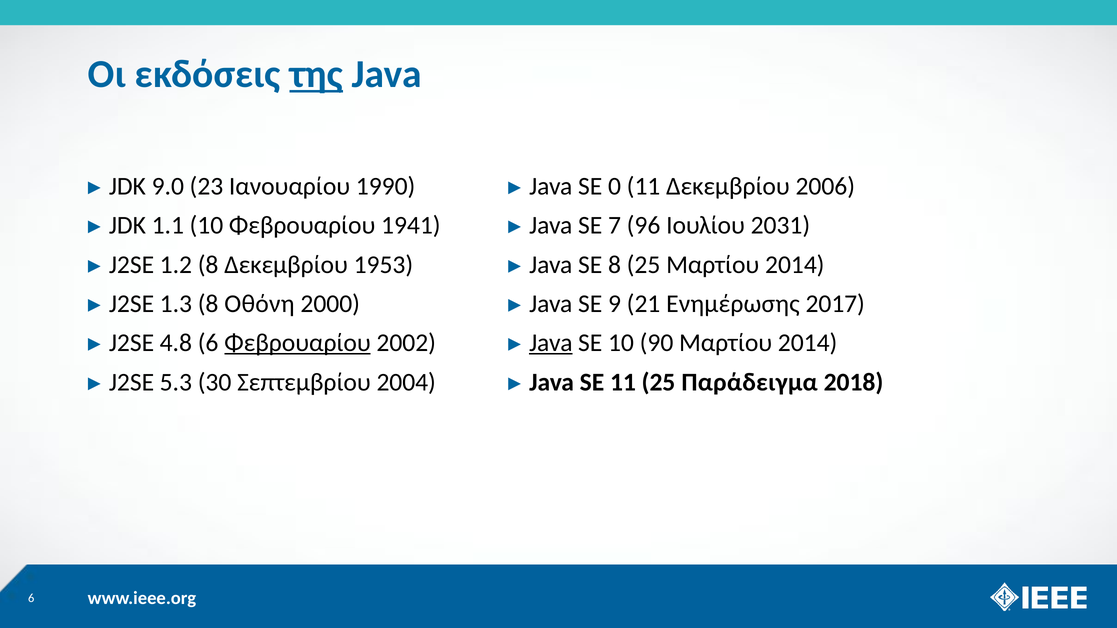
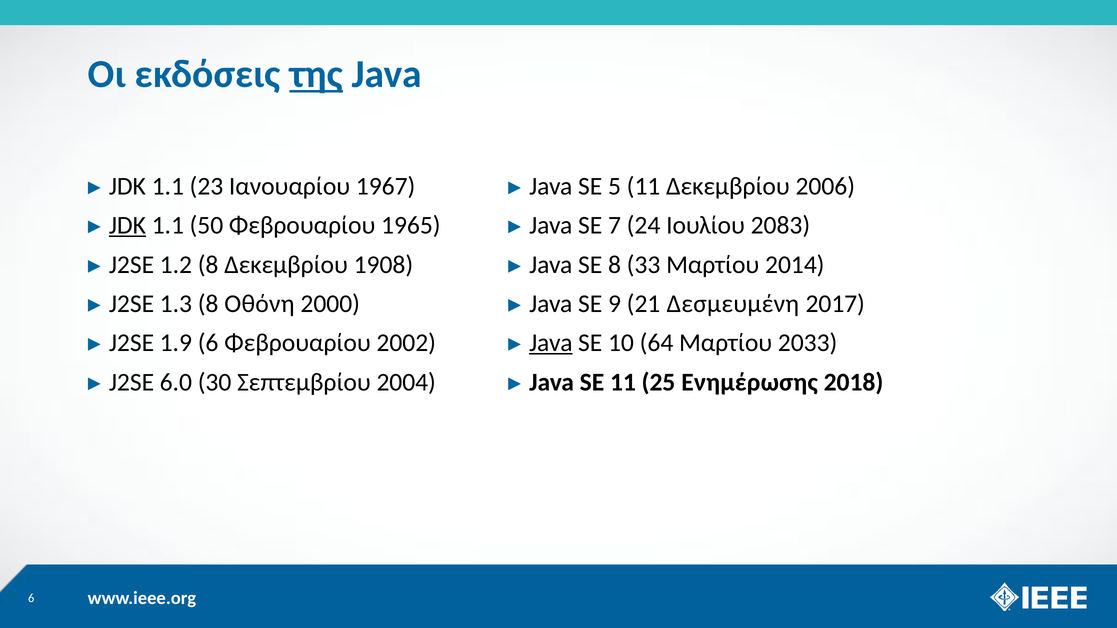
9.0 at (168, 186): 9.0 -> 1.1
1990: 1990 -> 1967
0: 0 -> 5
JDK at (127, 226) underline: none -> present
1.1 10: 10 -> 50
1941: 1941 -> 1965
96: 96 -> 24
2031: 2031 -> 2083
1953: 1953 -> 1908
8 25: 25 -> 33
Ενημέρωσης: Ενημέρωσης -> Δεσμευμένη
4.8: 4.8 -> 1.9
Φεβρουαρίου at (298, 343) underline: present -> none
90: 90 -> 64
2014 at (808, 343): 2014 -> 2033
5.3: 5.3 -> 6.0
Παράδειγμα: Παράδειγμα -> Ενημέρωσης
